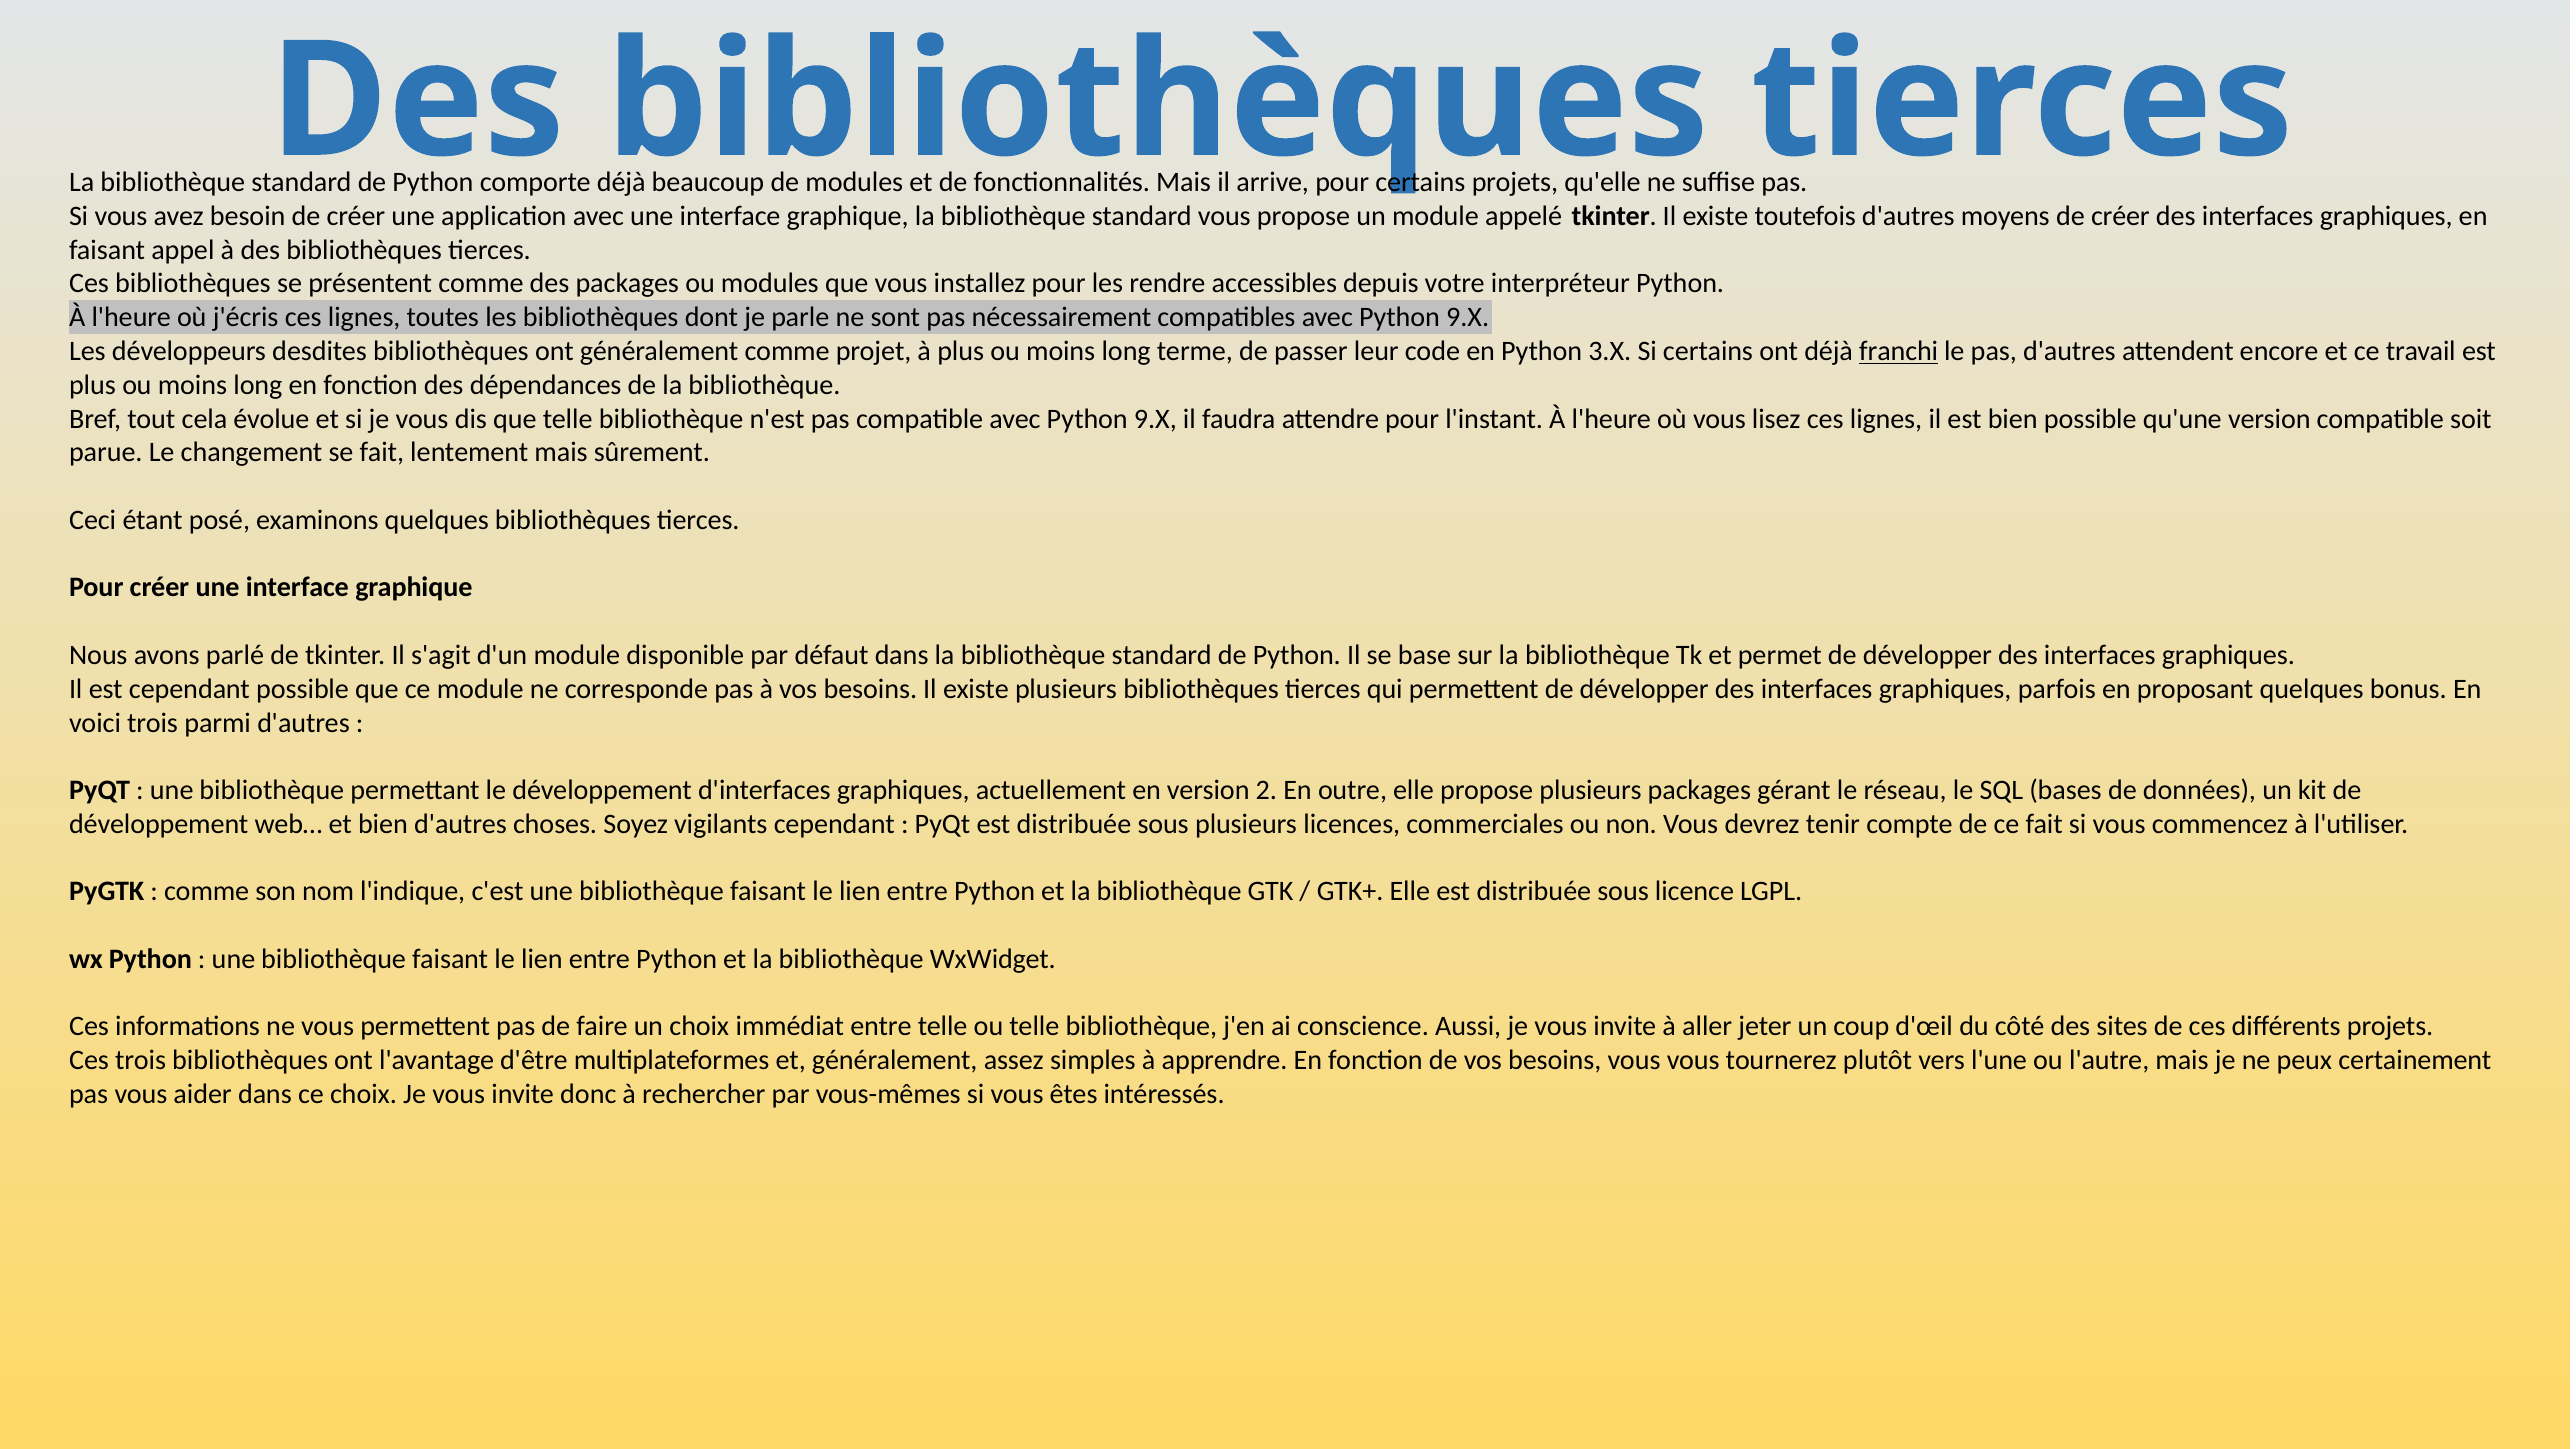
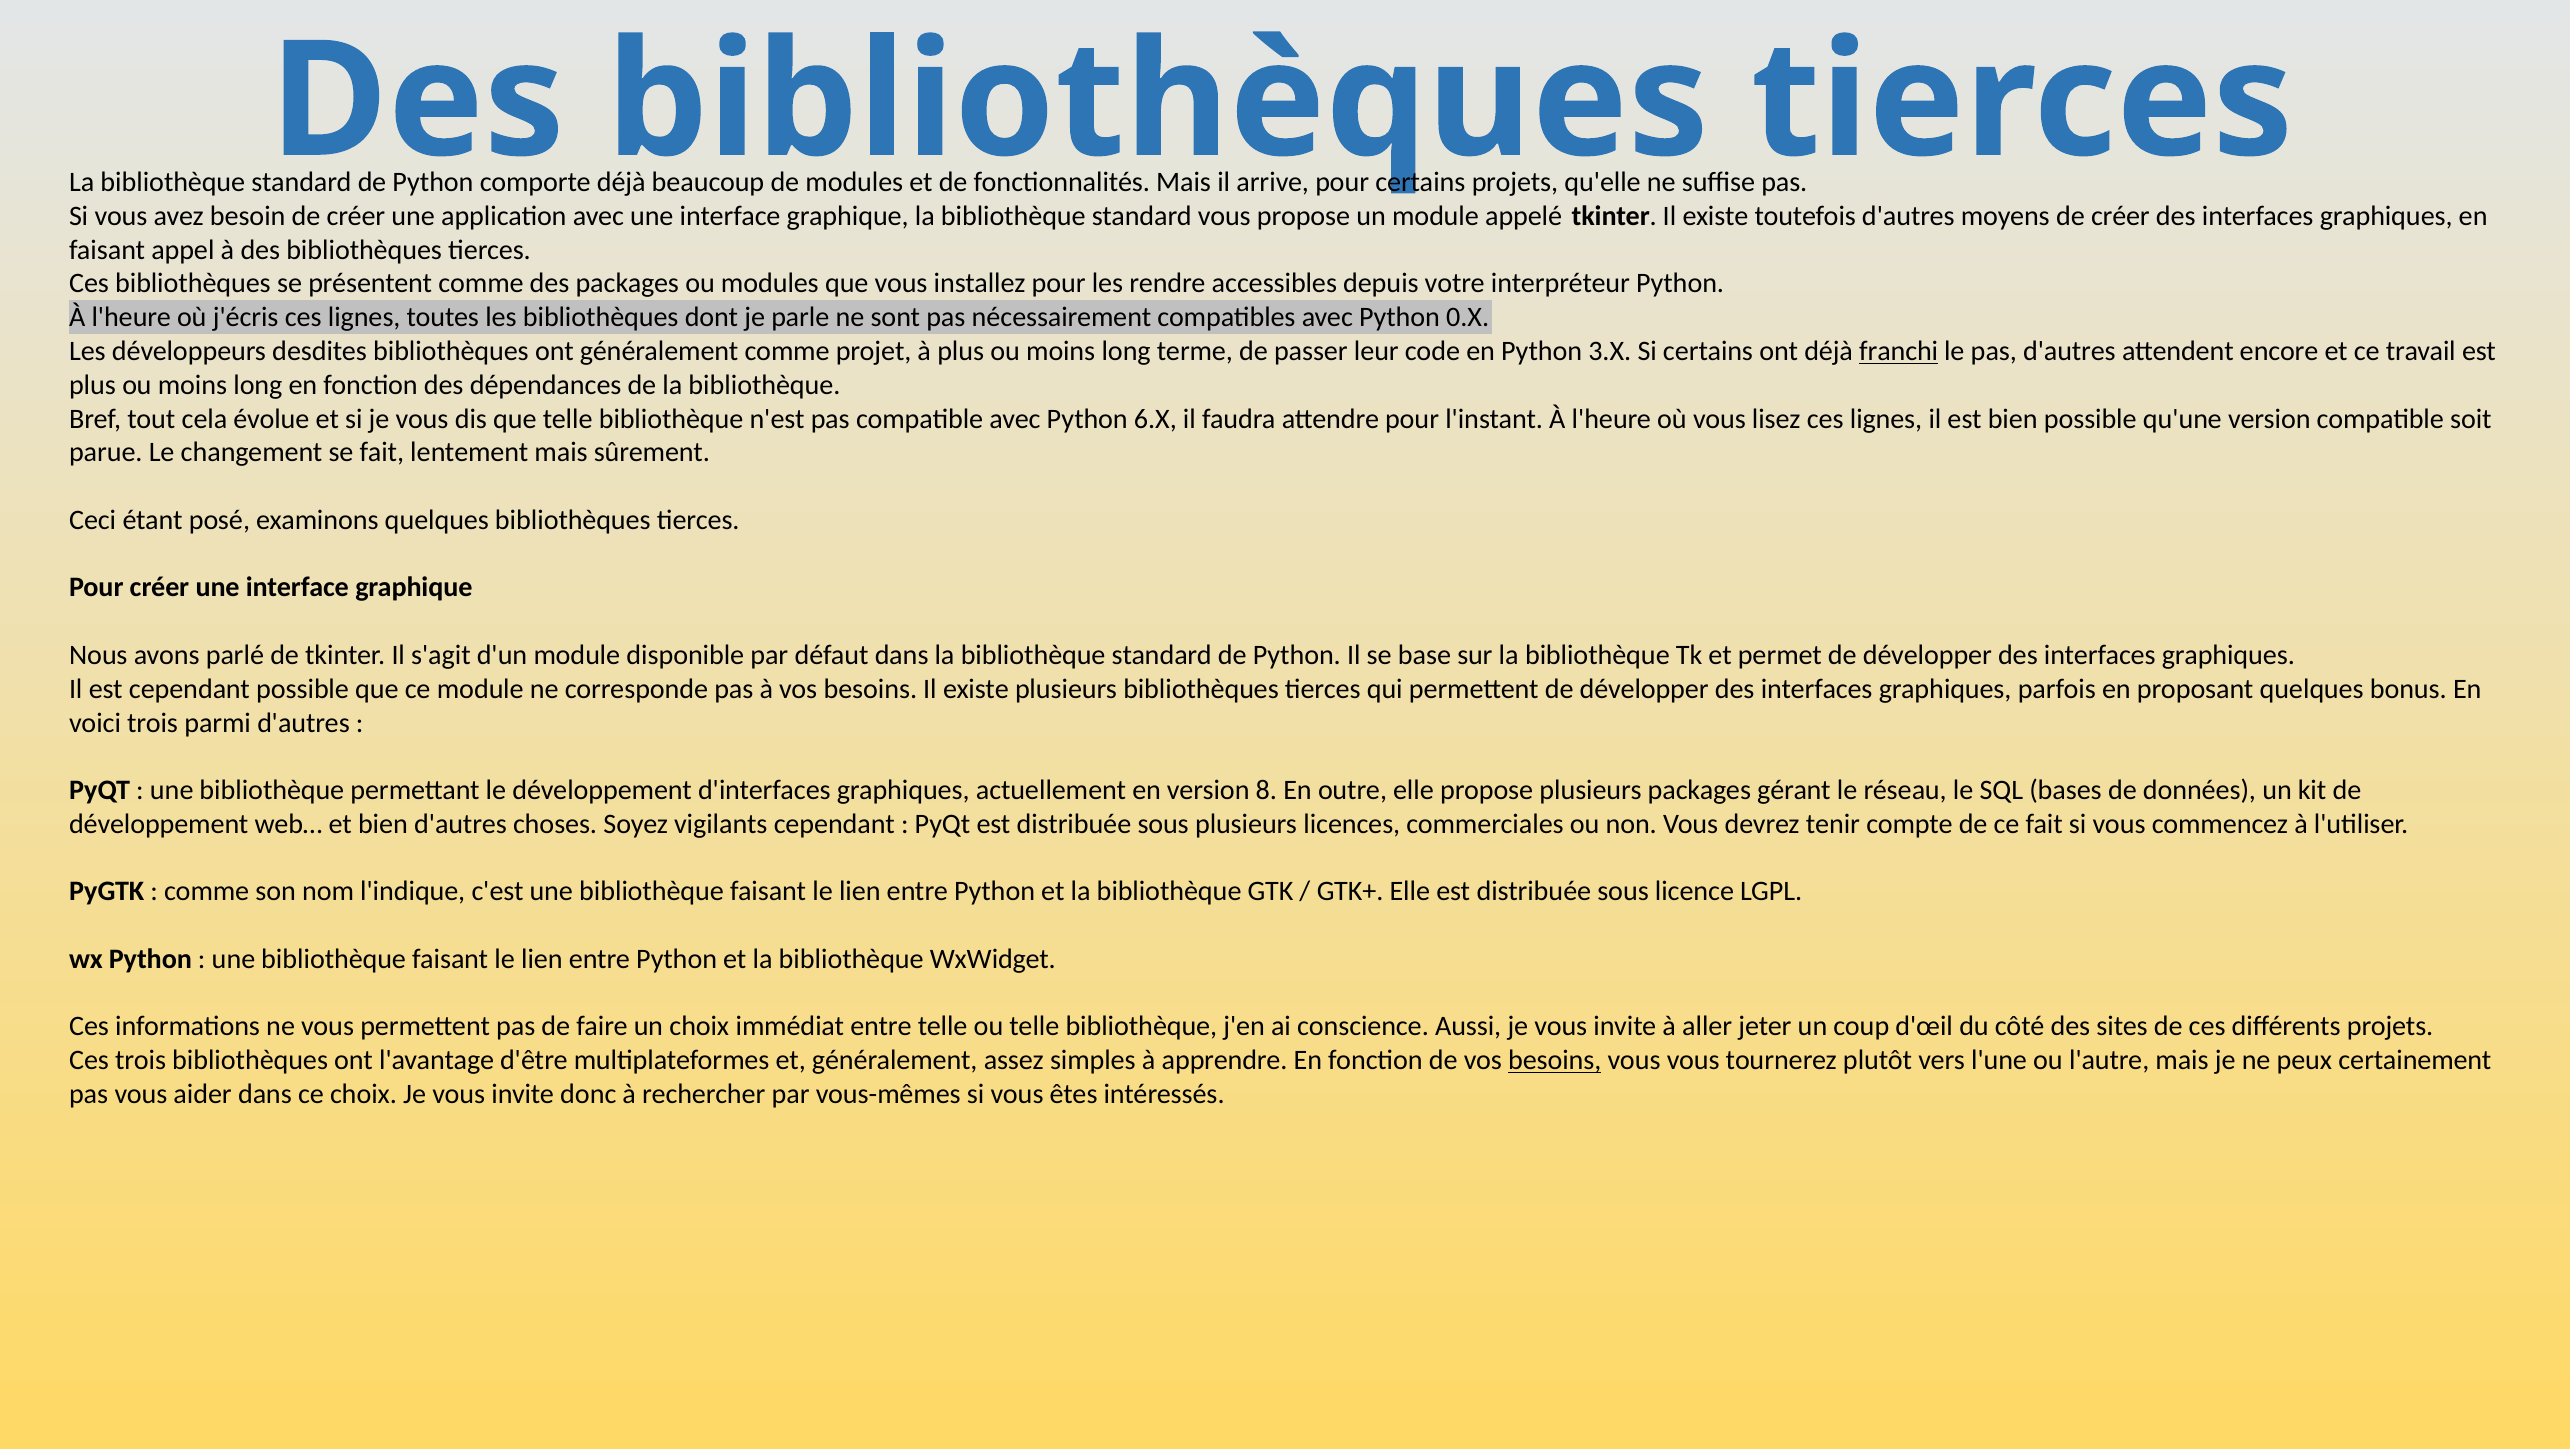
compatibles avec Python 9.X: 9.X -> 0.X
compatible avec Python 9.X: 9.X -> 6.X
2: 2 -> 8
besoins at (1555, 1060) underline: none -> present
